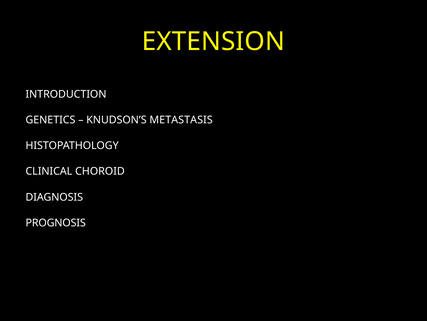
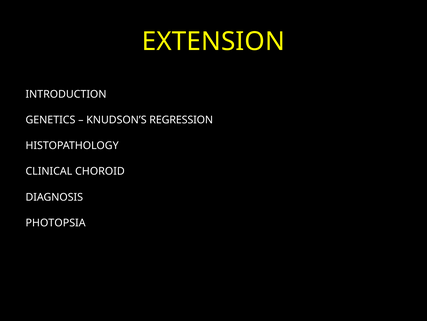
METASTASIS: METASTASIS -> REGRESSION
PROGNOSIS: PROGNOSIS -> PHOTOPSIA
